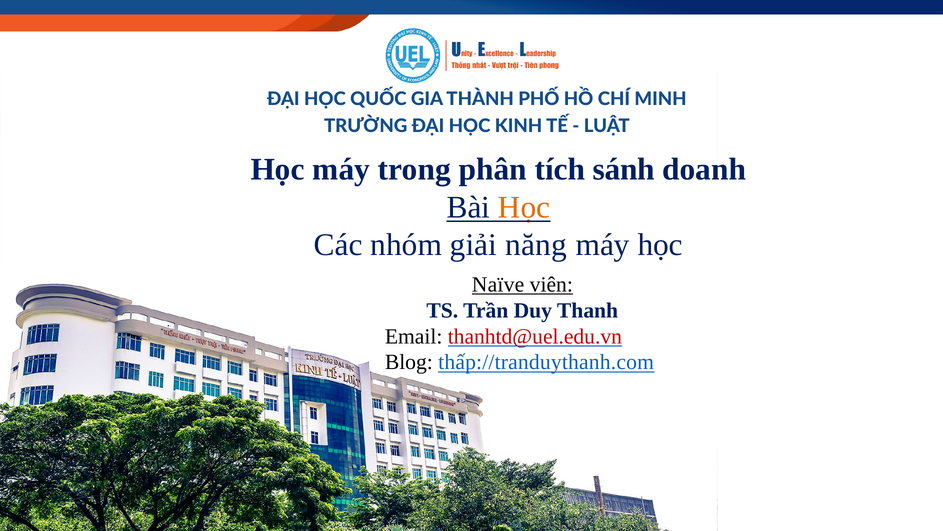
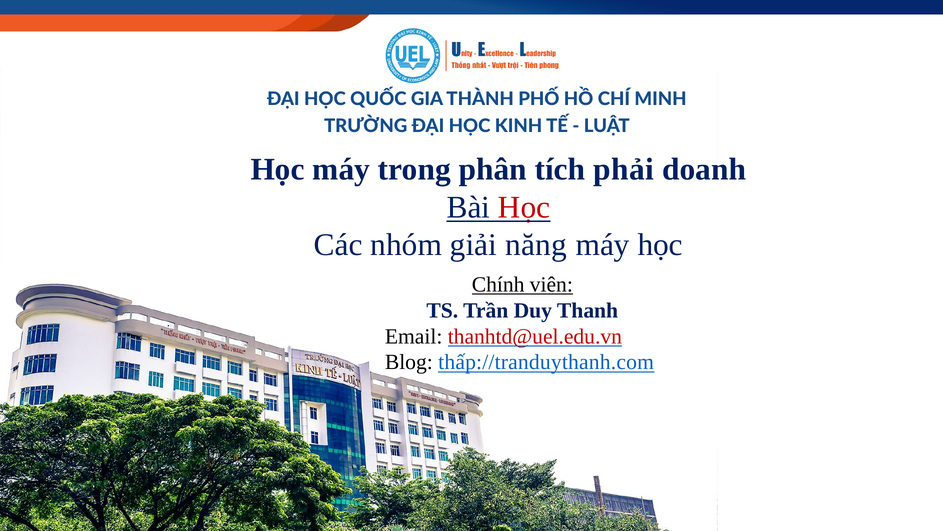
sánh: sánh -> phải
Học at (524, 207) colour: orange -> red
Naïve: Naïve -> Chính
